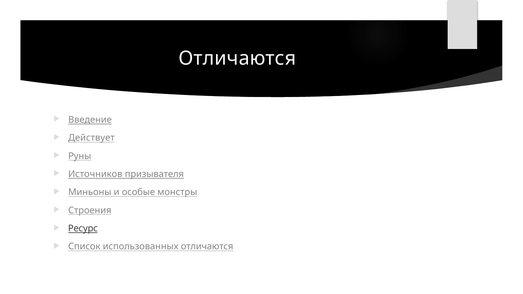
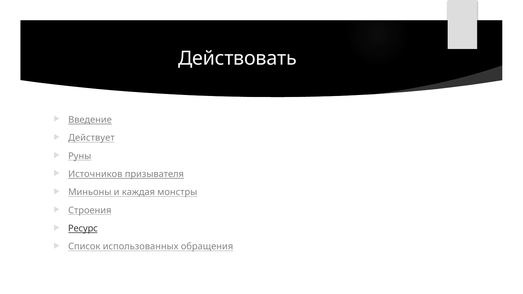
Отличаются at (237, 58): Отличаются -> Действовать
особые: особые -> каждая
использованных отличаются: отличаются -> обращения
